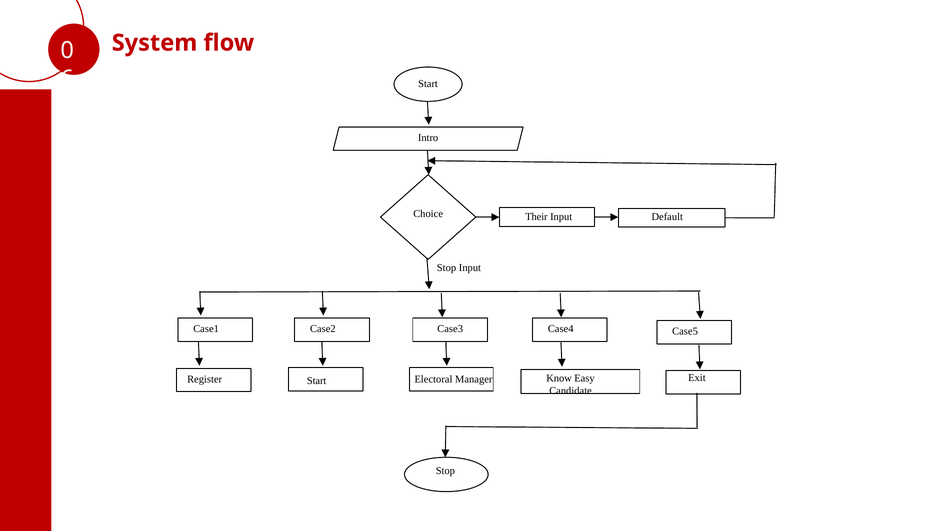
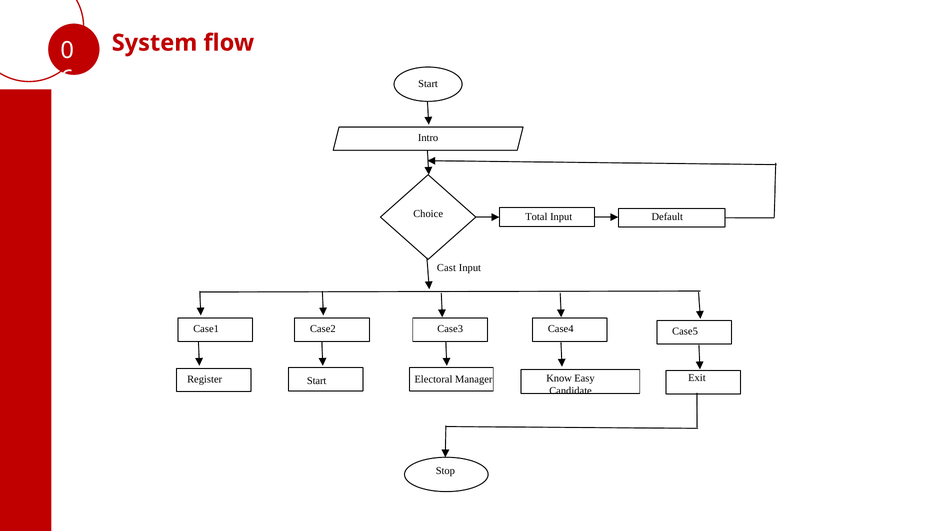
Their: Their -> Total
Stop at (446, 268): Stop -> Cast
